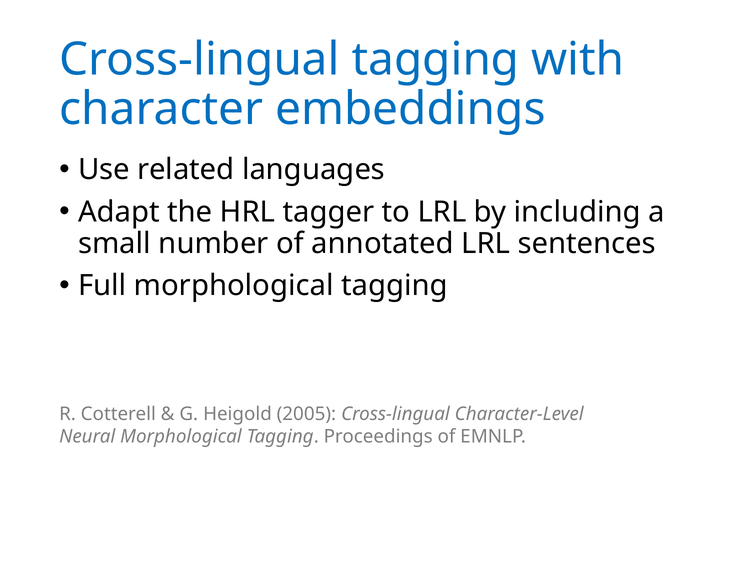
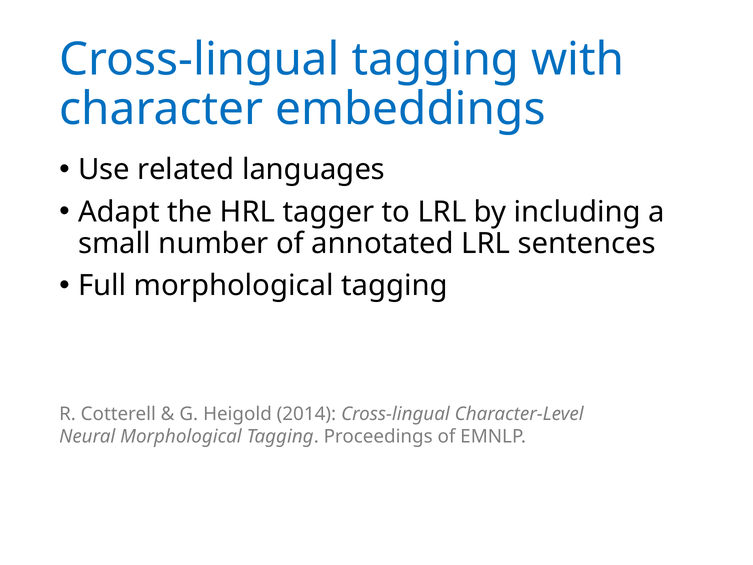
2005: 2005 -> 2014
